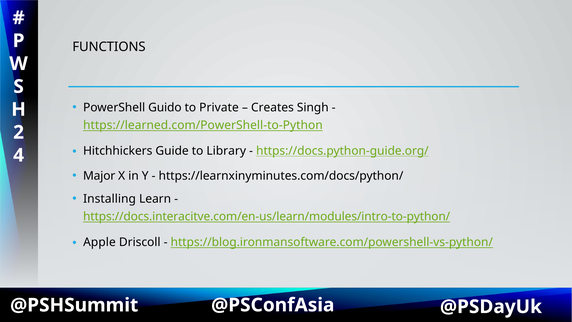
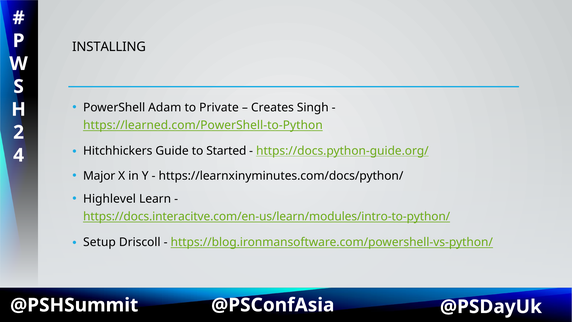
FUNCTIONS: FUNCTIONS -> INSTALLING
Guido: Guido -> Adam
Library: Library -> Started
Installing: Installing -> Highlevel
Apple: Apple -> Setup
